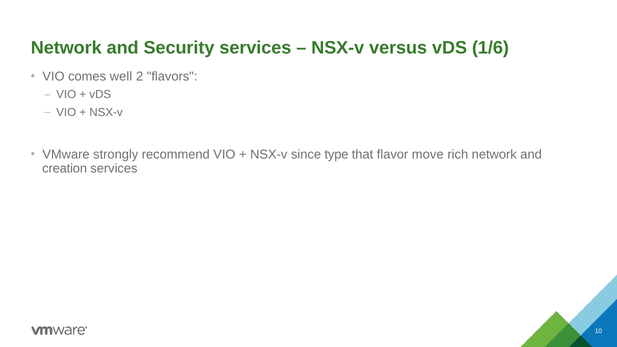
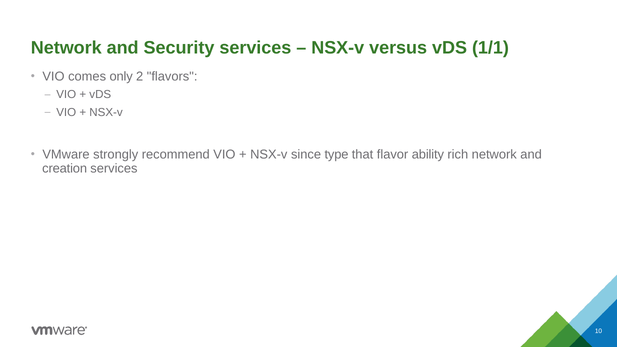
1/6: 1/6 -> 1/1
well: well -> only
move: move -> ability
